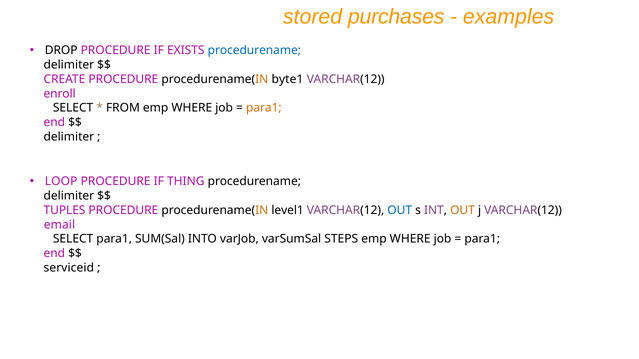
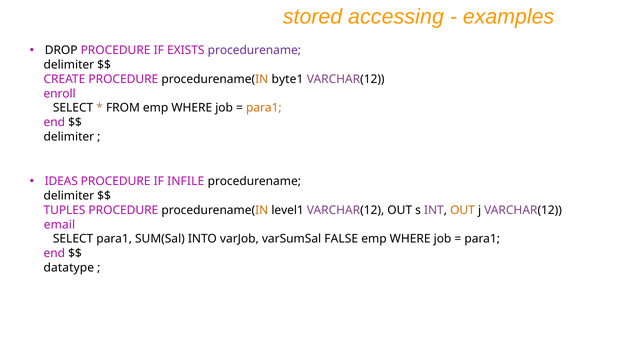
purchases: purchases -> accessing
procedurename at (254, 51) colour: blue -> purple
LOOP: LOOP -> IDEAS
THING: THING -> INFILE
OUT at (400, 210) colour: blue -> black
STEPS: STEPS -> FALSE
serviceid: serviceid -> datatype
